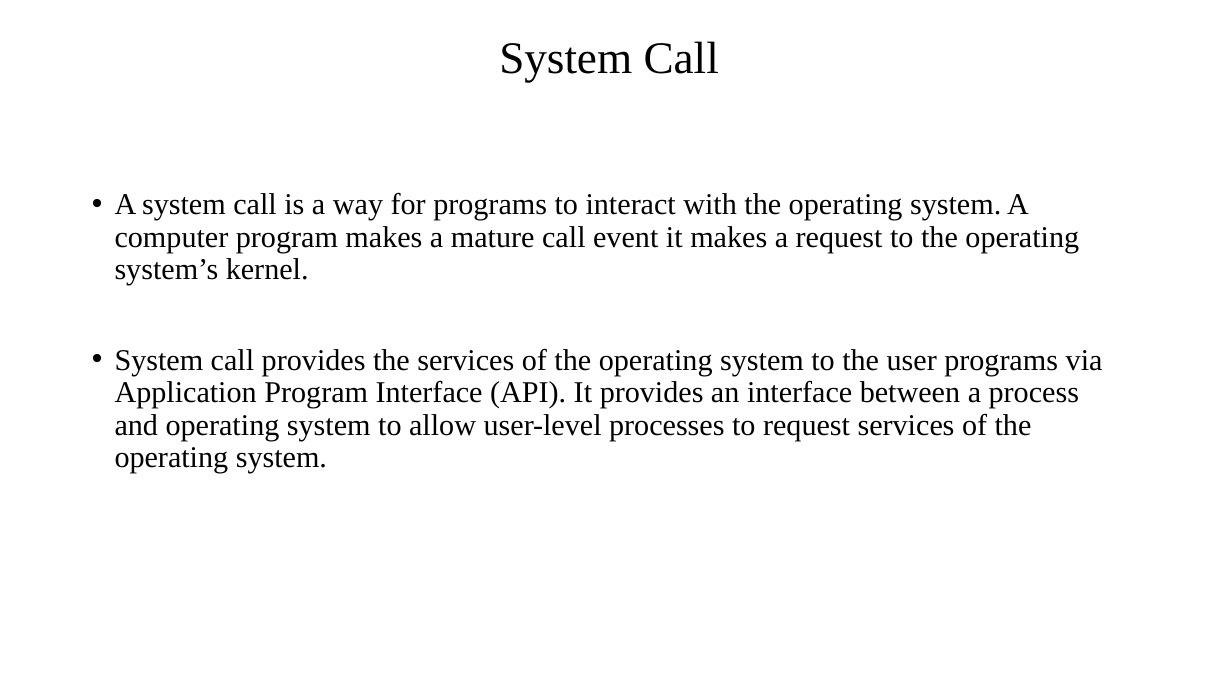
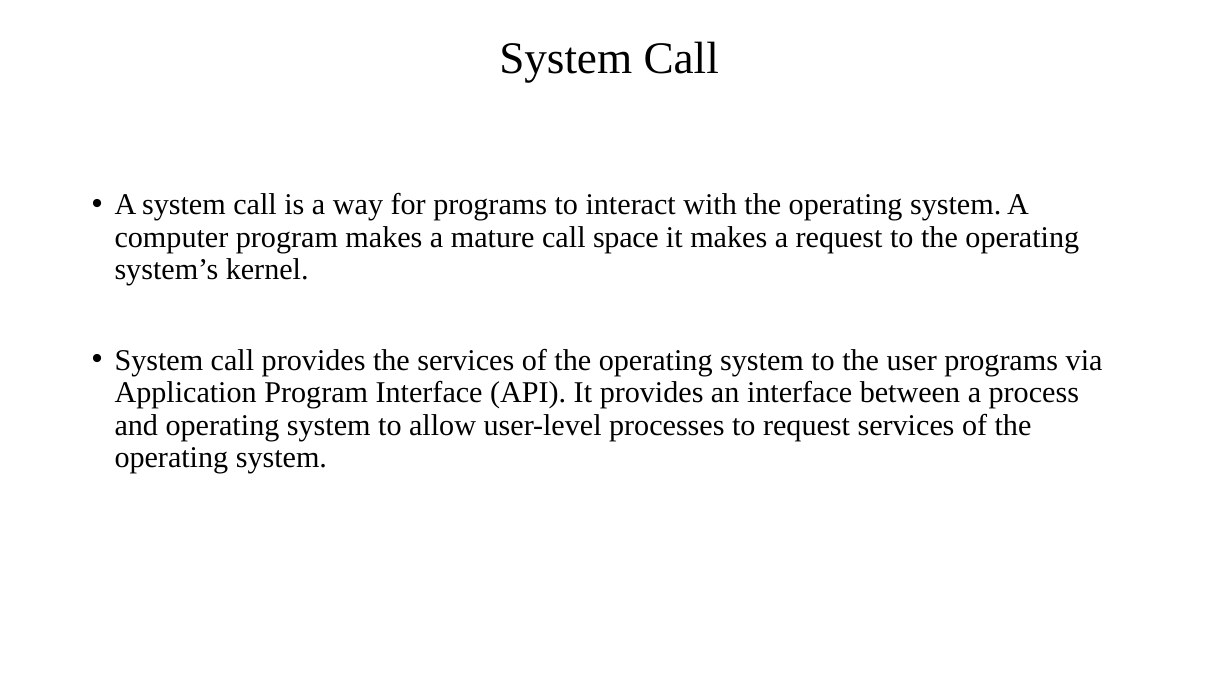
event: event -> space
